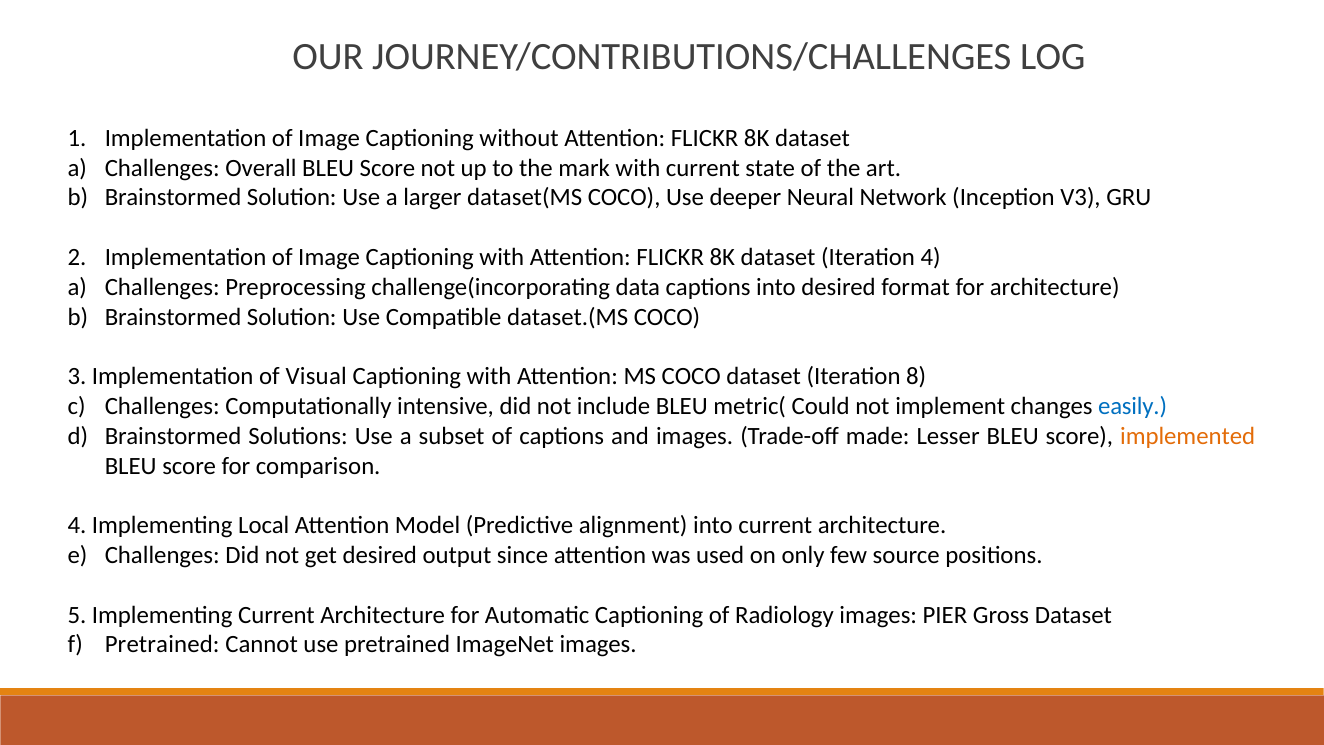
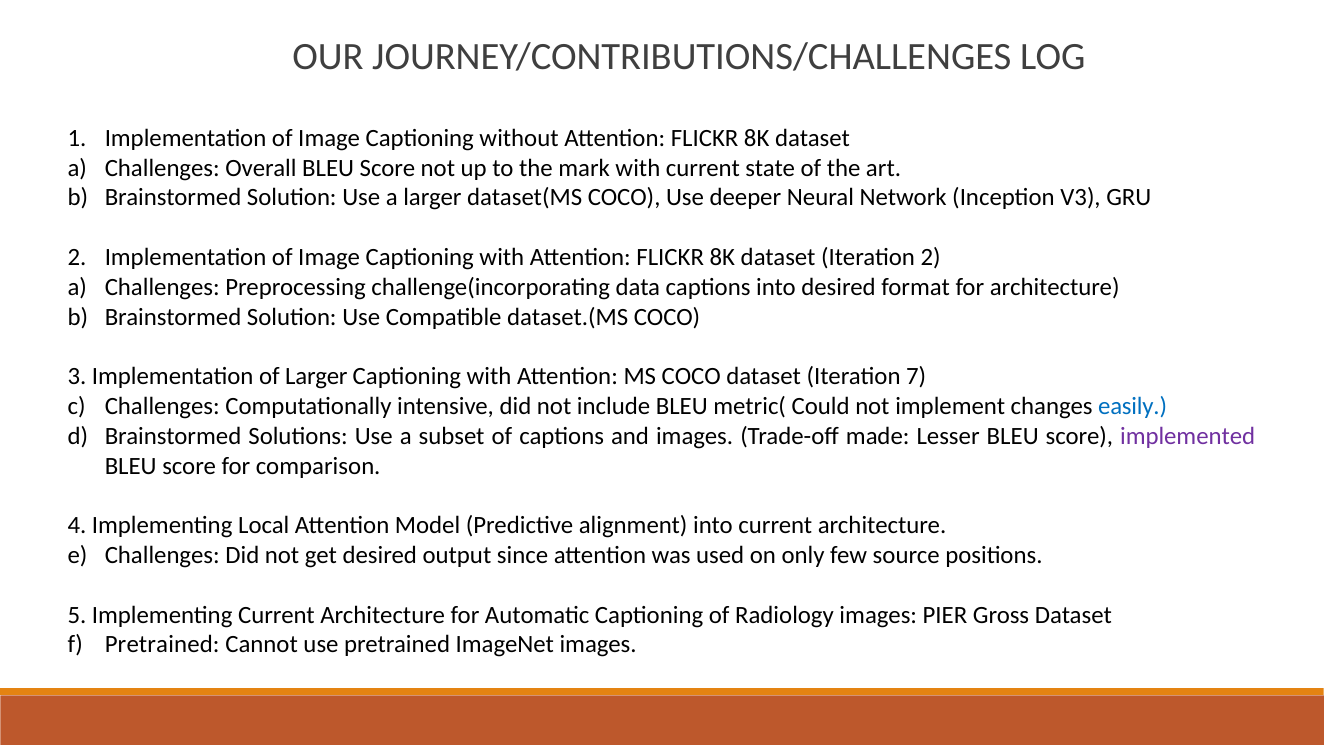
Iteration 4: 4 -> 2
of Visual: Visual -> Larger
8: 8 -> 7
implemented colour: orange -> purple
